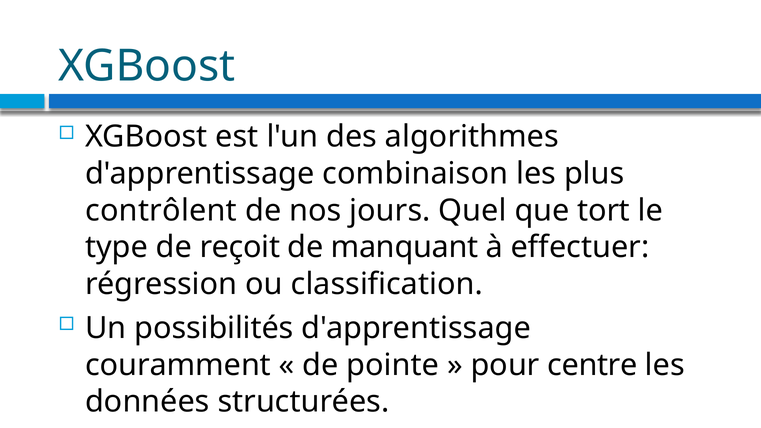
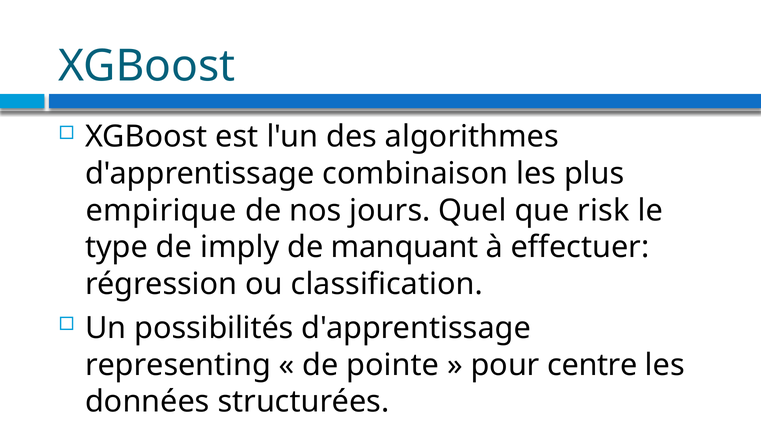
contrôlent: contrôlent -> empirique
tort: tort -> risk
reçoit: reçoit -> imply
couramment: couramment -> representing
